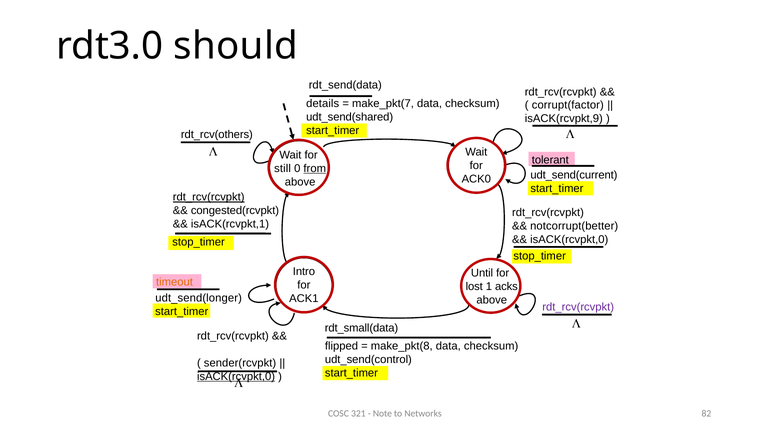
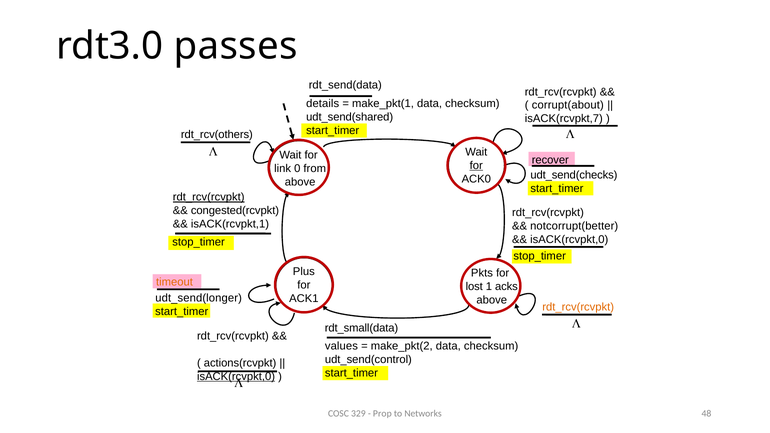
should: should -> passes
make_pkt(7: make_pkt(7 -> make_pkt(1
corrupt(factor: corrupt(factor -> corrupt(about
isACK(rcvpkt,9: isACK(rcvpkt,9 -> isACK(rcvpkt,7
tolerant: tolerant -> recover
for at (476, 165) underline: none -> present
still: still -> link
from underline: present -> none
udt_send(current: udt_send(current -> udt_send(checks
Intro: Intro -> Plus
Until: Until -> Pkts
rdt_rcv(rcvpkt at (578, 307) colour: purple -> orange
flipped: flipped -> values
make_pkt(8: make_pkt(8 -> make_pkt(2
sender(rcvpkt: sender(rcvpkt -> actions(rcvpkt
321: 321 -> 329
Note: Note -> Prop
82: 82 -> 48
